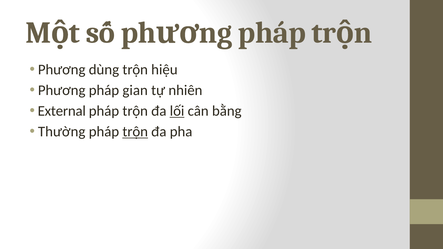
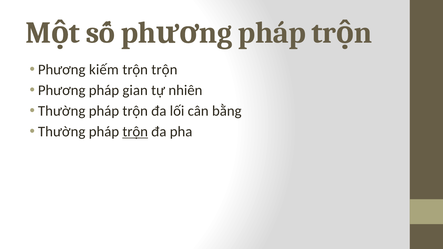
dùng: dùng -> kiếm
trộn hiệu: hiệu -> trộn
External at (62, 111): External -> Thường
lối underline: present -> none
